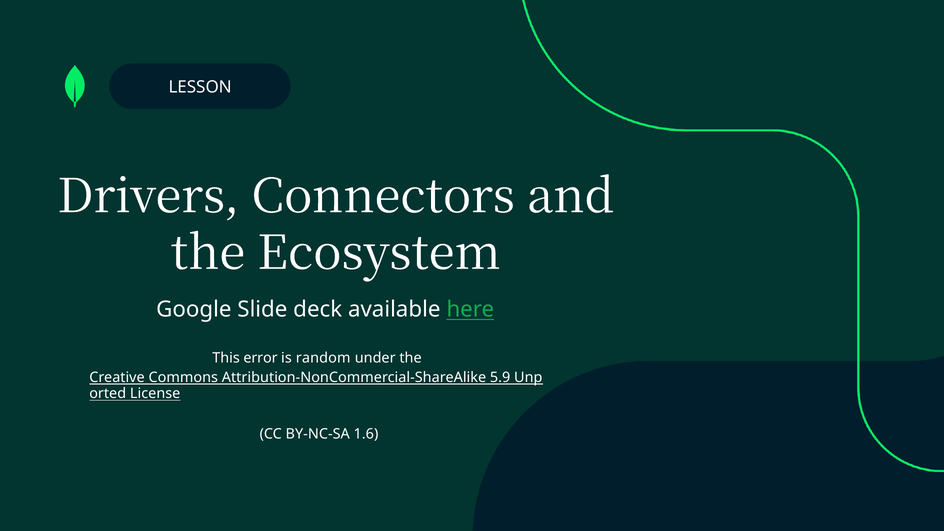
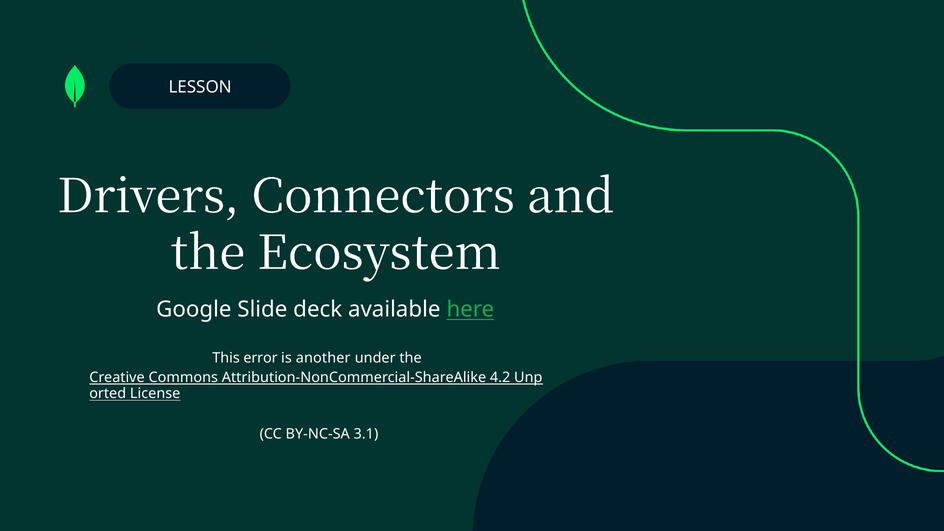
random: random -> another
5.9: 5.9 -> 4.2
1.6: 1.6 -> 3.1
